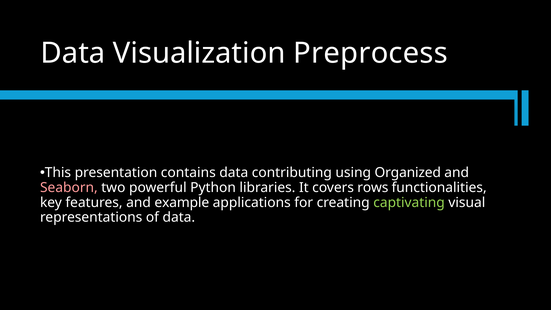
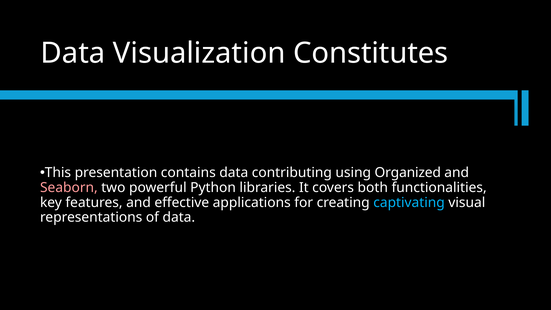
Preprocess: Preprocess -> Constitutes
rows: rows -> both
example: example -> effective
captivating colour: light green -> light blue
